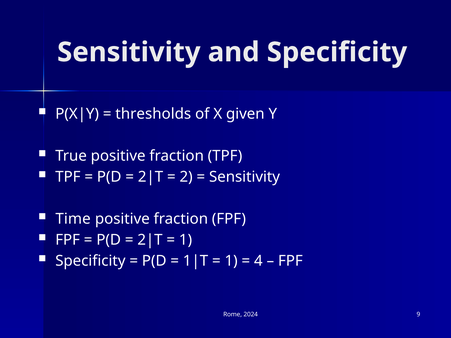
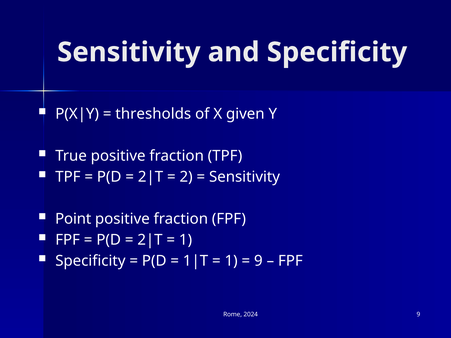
Time: Time -> Point
4 at (258, 261): 4 -> 9
